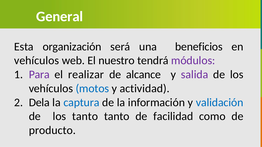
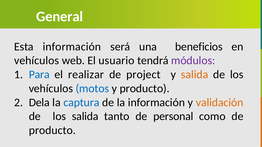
Esta organización: organización -> información
nuestro: nuestro -> usuario
Para colour: purple -> blue
alcance: alcance -> project
salida at (195, 75) colour: purple -> orange
y actividad: actividad -> producto
validación colour: blue -> orange
los tanto: tanto -> salida
facilidad: facilidad -> personal
